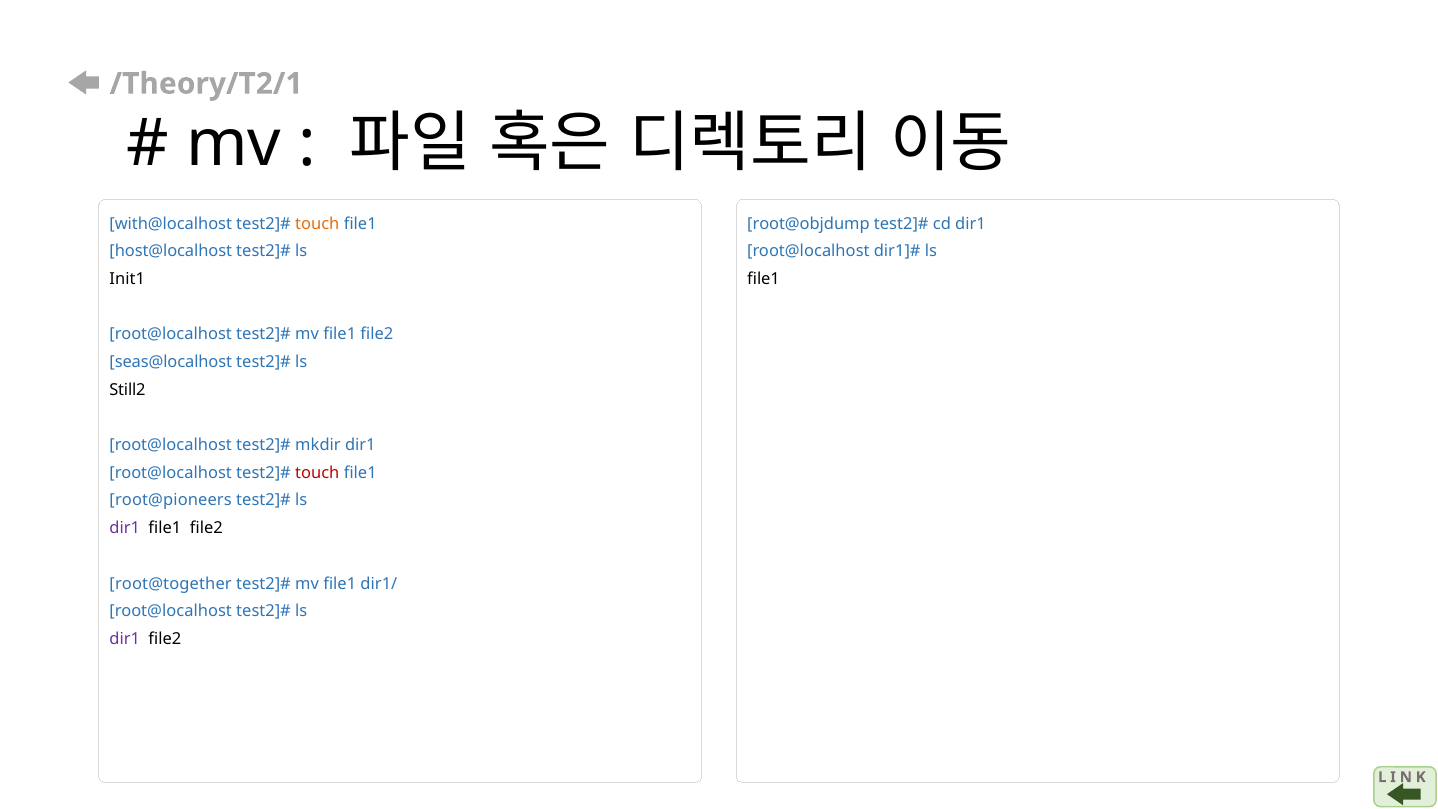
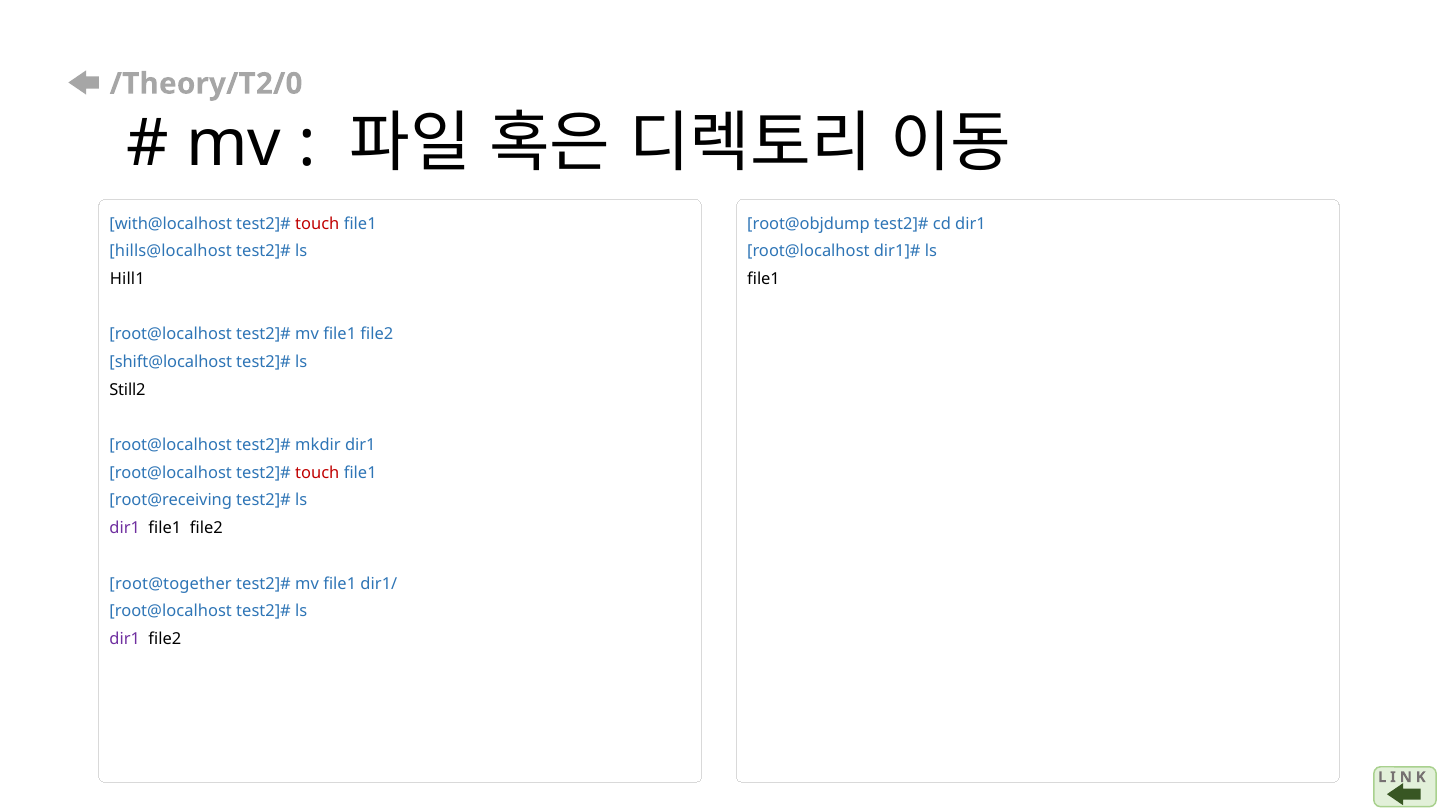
/Theory/T2/1: /Theory/T2/1 -> /Theory/T2/0
touch at (317, 224) colour: orange -> red
host@localhost: host@localhost -> hills@localhost
Init1: Init1 -> Hill1
seas@localhost: seas@localhost -> shift@localhost
root@pioneers: root@pioneers -> root@receiving
